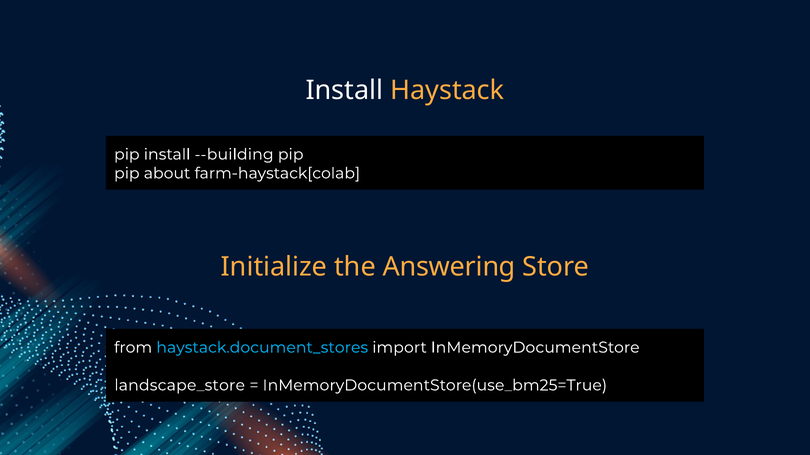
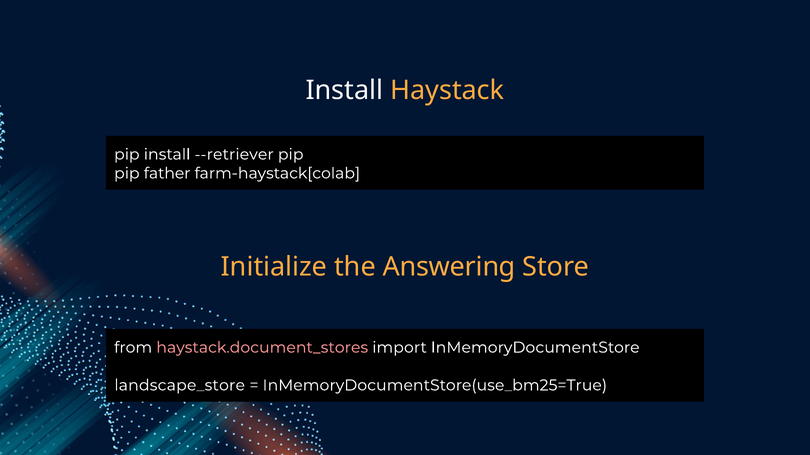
--building: --building -> --retriever
about: about -> father
haystack.document_stores colour: light blue -> pink
